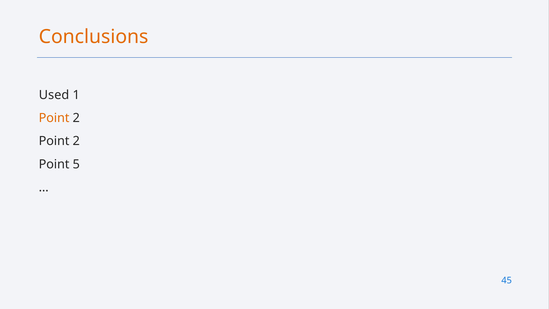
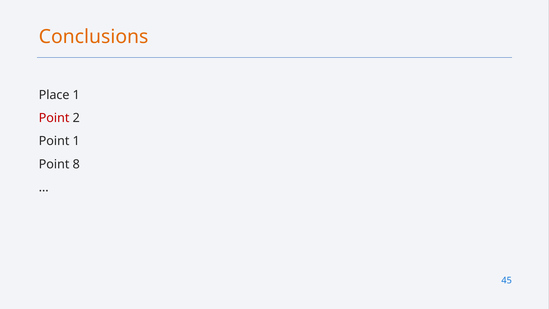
Used: Used -> Place
Point at (54, 118) colour: orange -> red
2 at (76, 141): 2 -> 1
5: 5 -> 8
